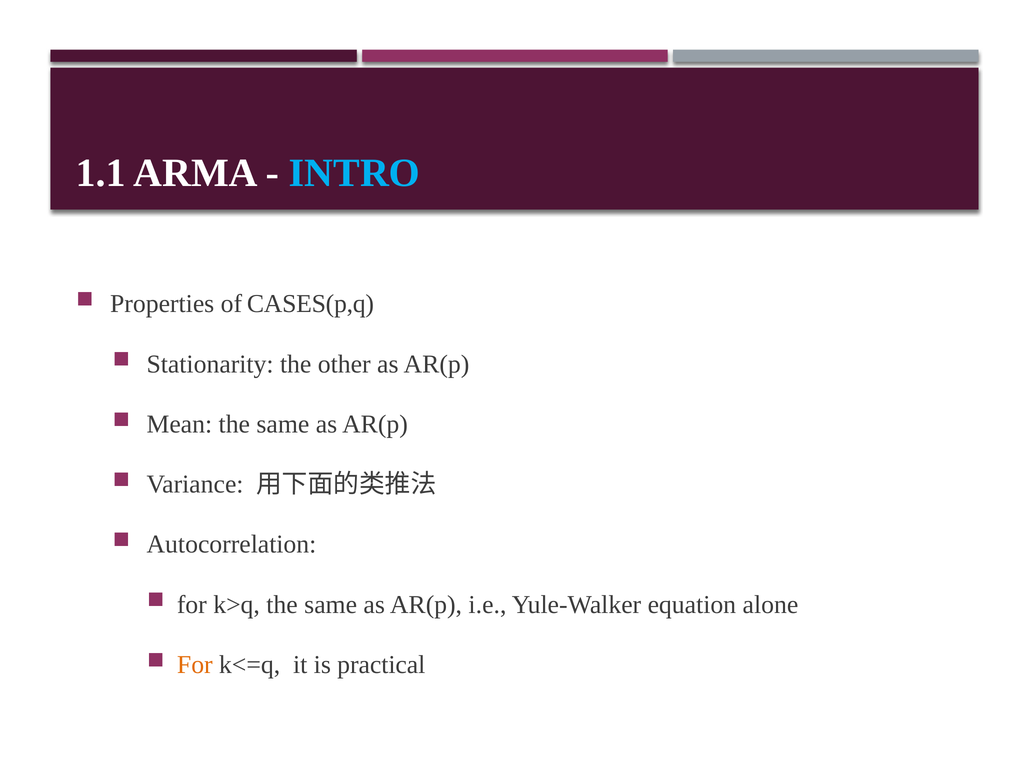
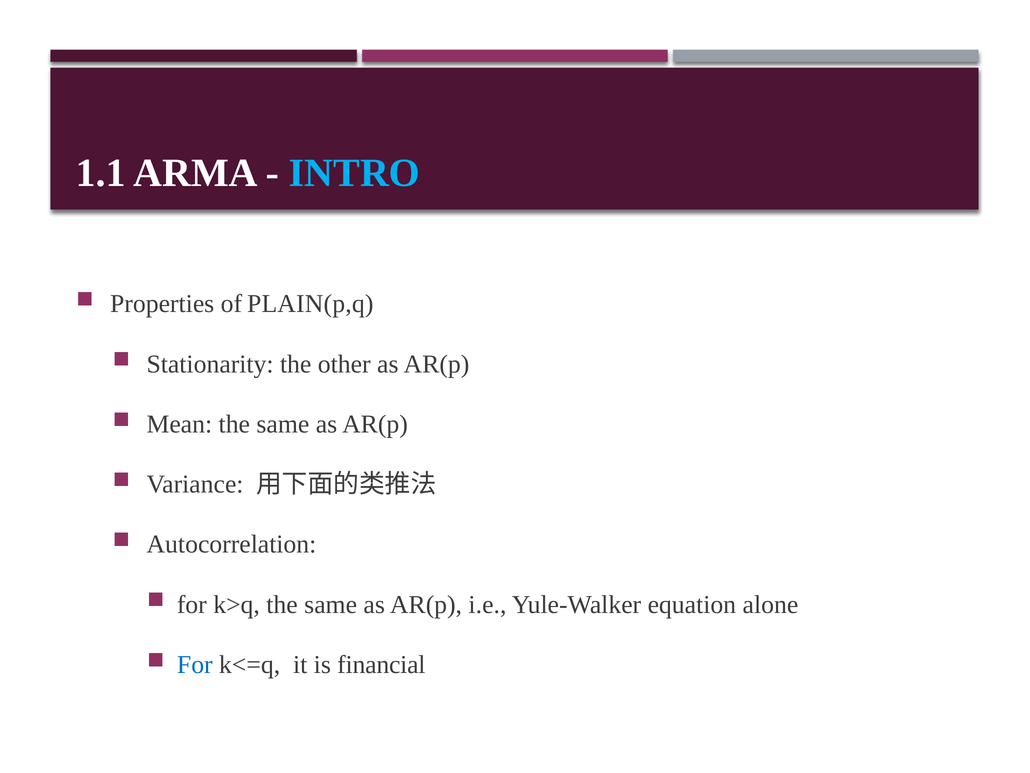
CASES(p,q: CASES(p,q -> PLAIN(p,q
For at (195, 664) colour: orange -> blue
practical: practical -> financial
